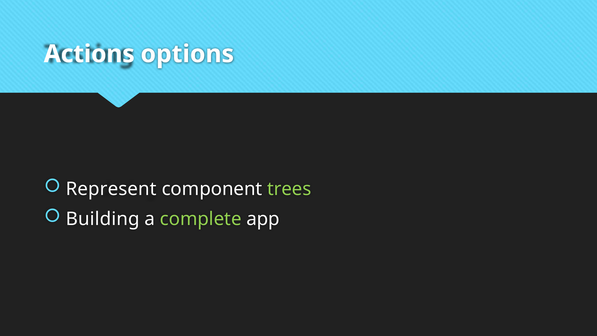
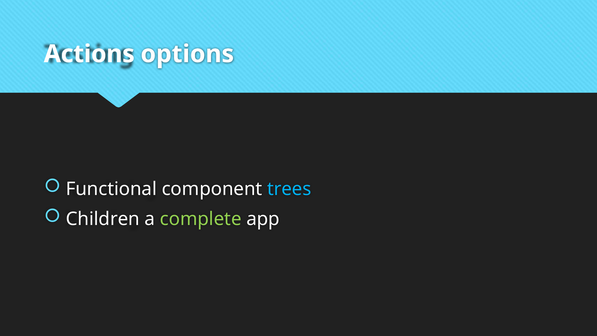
Represent: Represent -> Functional
trees colour: light green -> light blue
Building: Building -> Children
